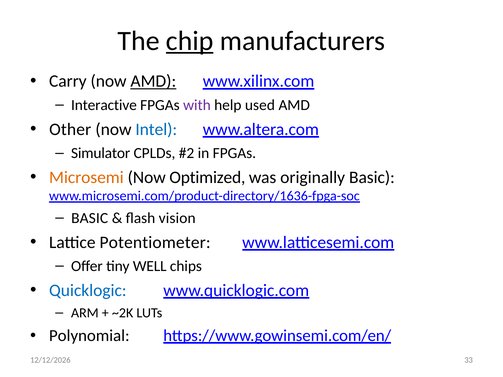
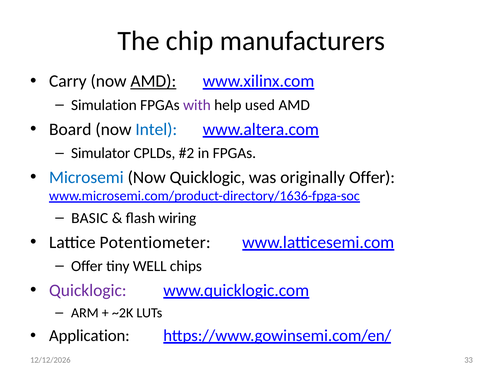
chip underline: present -> none
Interactive: Interactive -> Simulation
Other: Other -> Board
Microsemi colour: orange -> blue
Now Optimized: Optimized -> Quicklogic
originally Basic: Basic -> Offer
vision: vision -> wiring
Quicklogic at (88, 291) colour: blue -> purple
Polynomial: Polynomial -> Application
